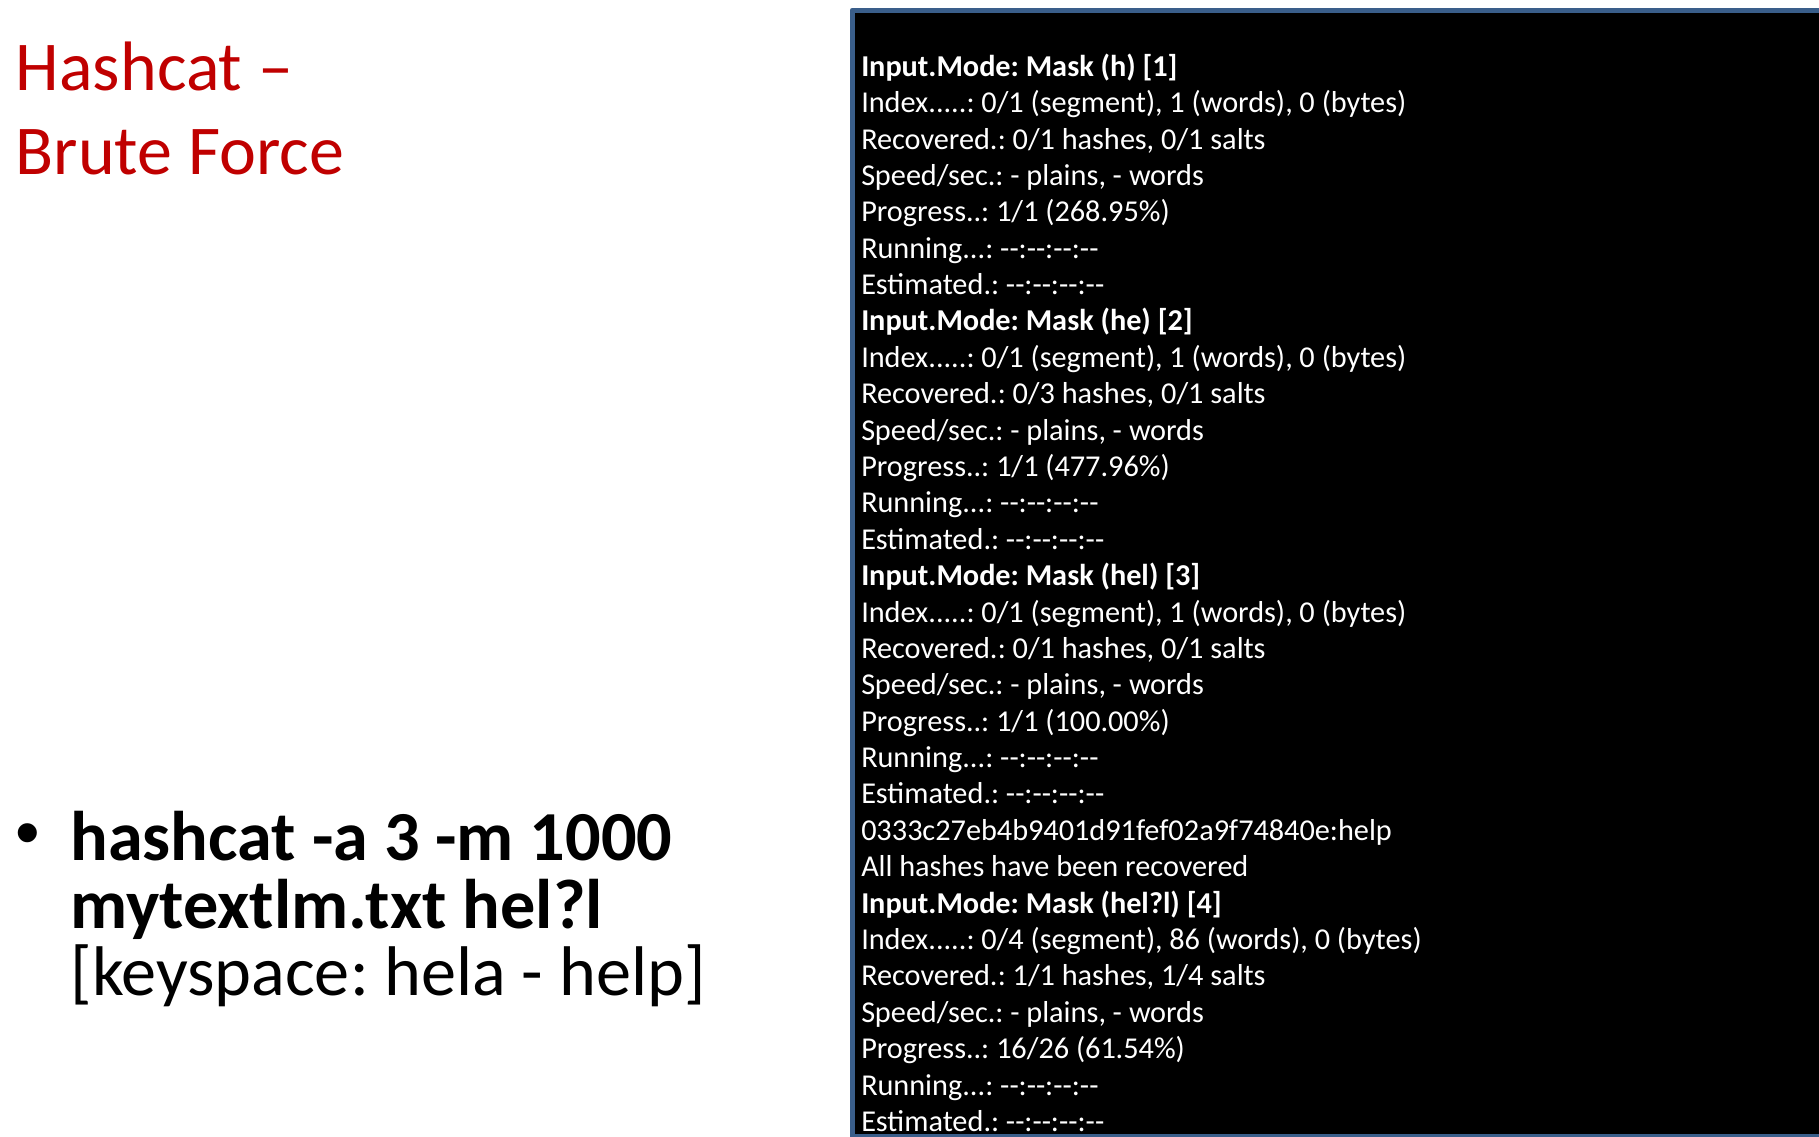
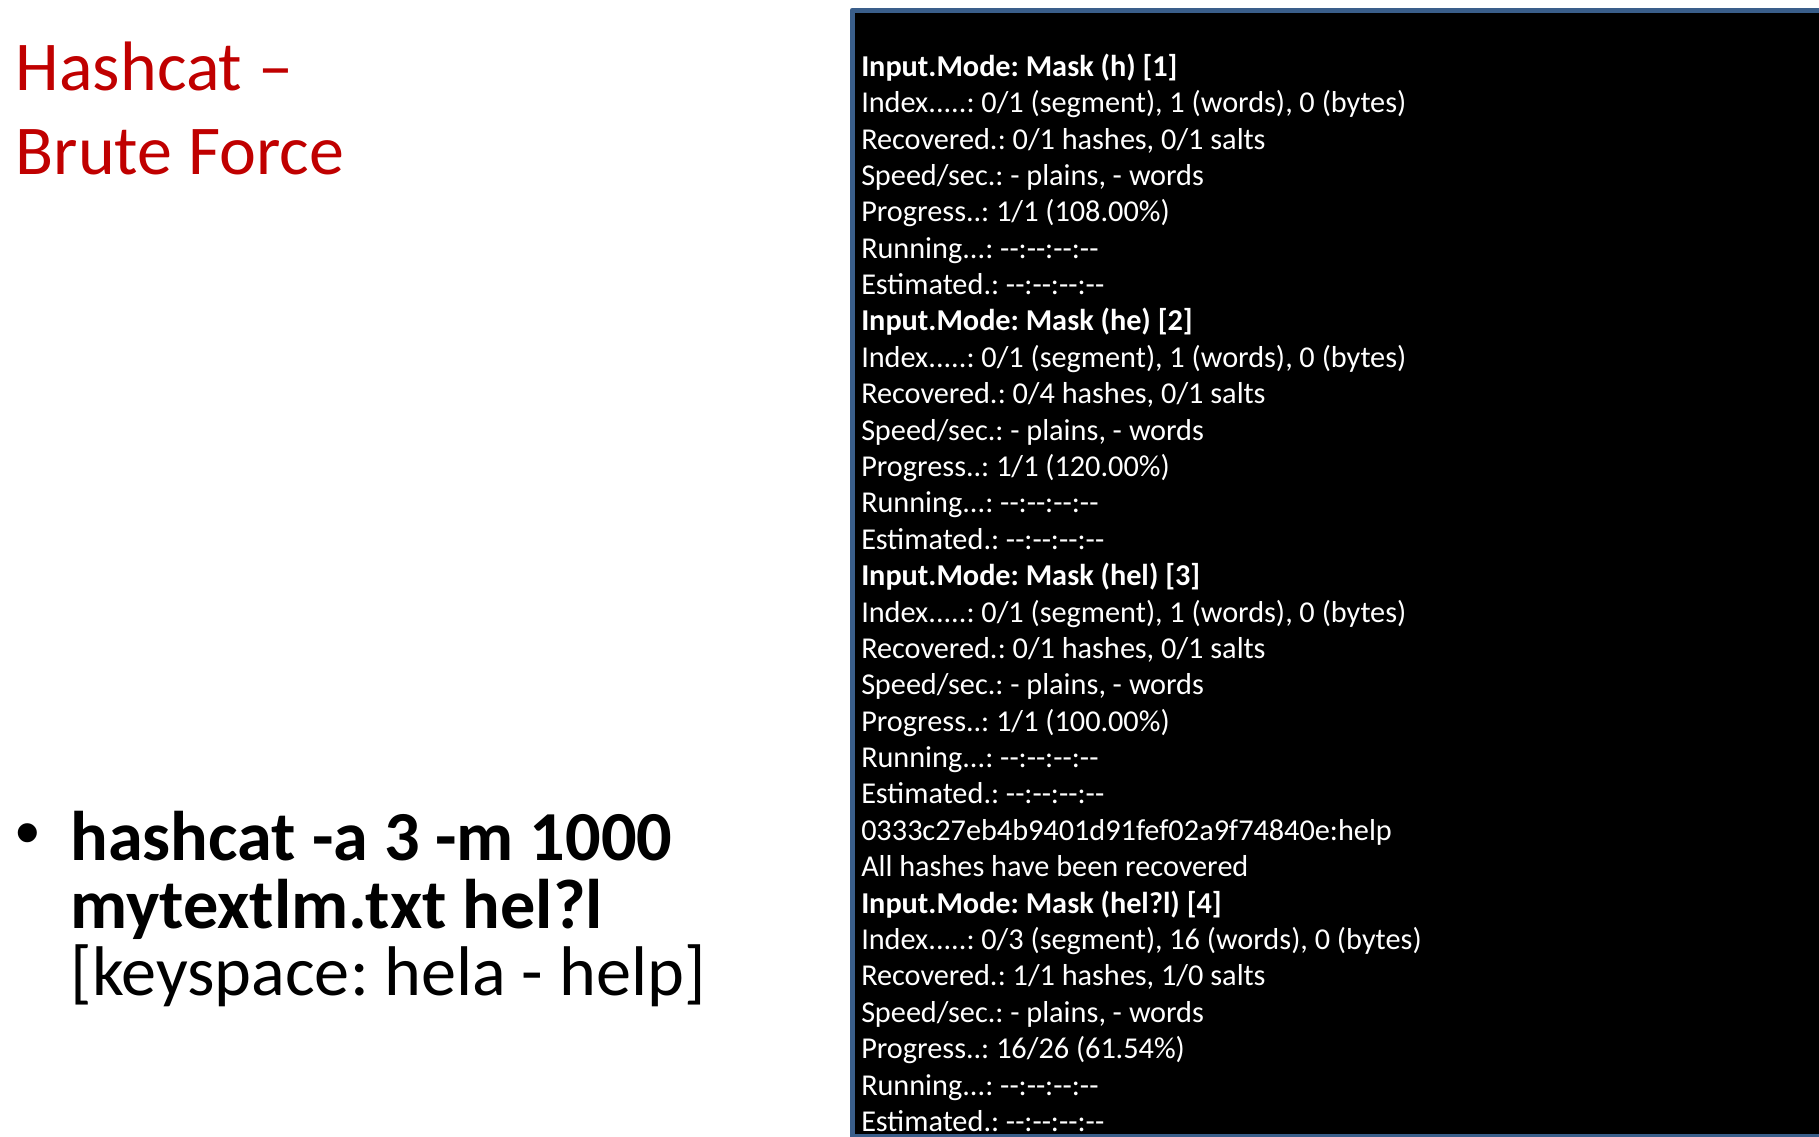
268.95%: 268.95% -> 108.00%
0/3: 0/3 -> 0/4
477.96%: 477.96% -> 120.00%
0/4: 0/4 -> 0/3
86: 86 -> 16
1/4: 1/4 -> 1/0
